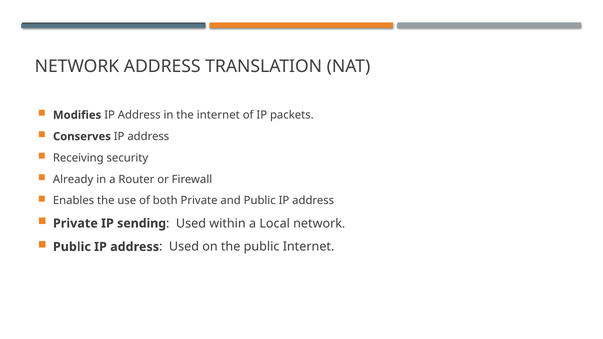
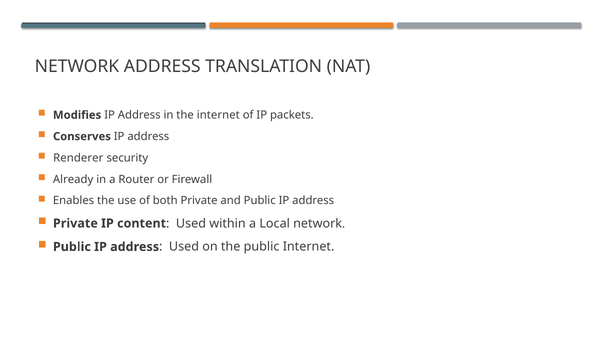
Receiving: Receiving -> Renderer
sending: sending -> content
